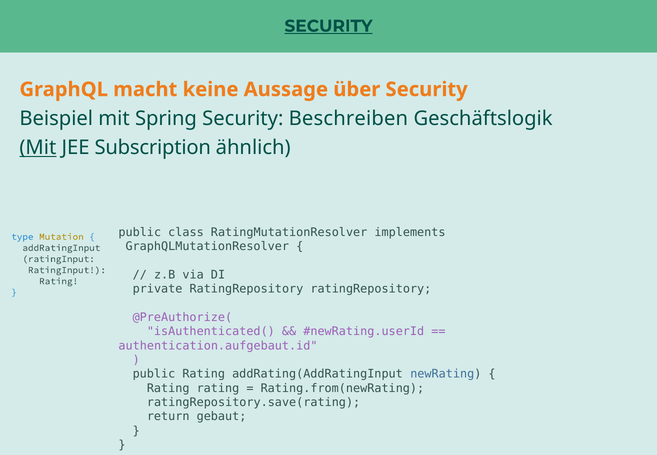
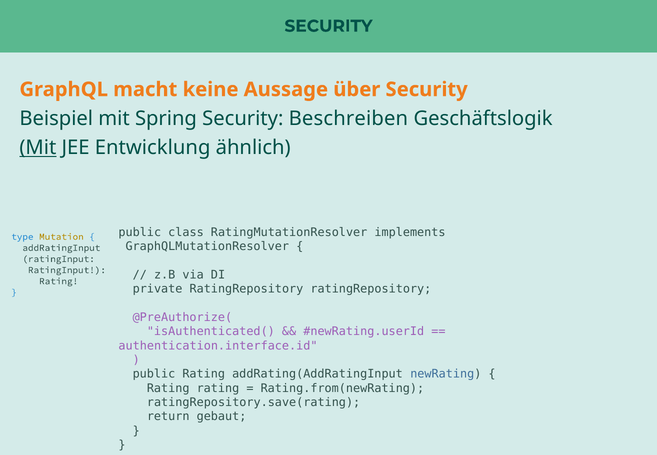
SECURITY at (328, 26) underline: present -> none
Subscription: Subscription -> Entwicklung
authentication.aufgebaut.id: authentication.aufgebaut.id -> authentication.interface.id
